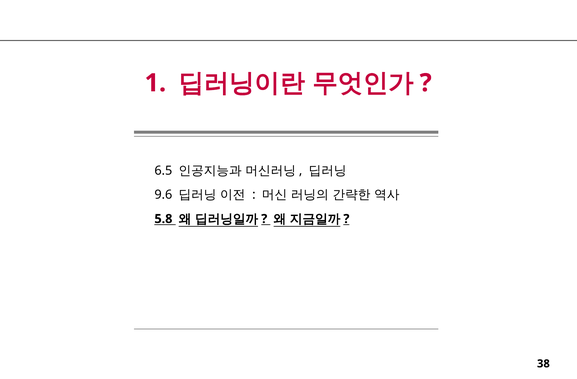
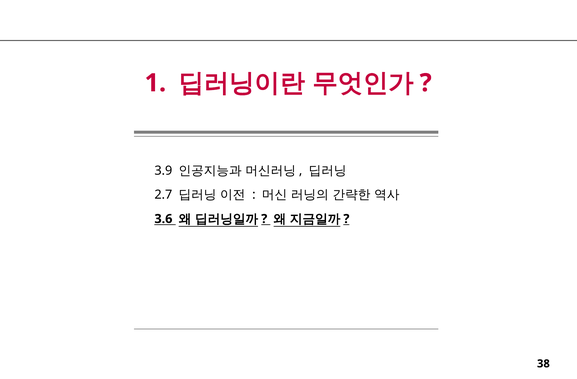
6.5: 6.5 -> 3.9
9.6: 9.6 -> 2.7
5.8: 5.8 -> 3.6
